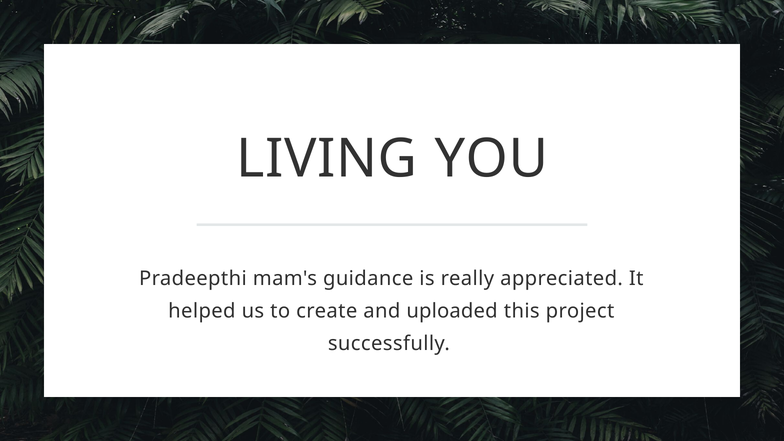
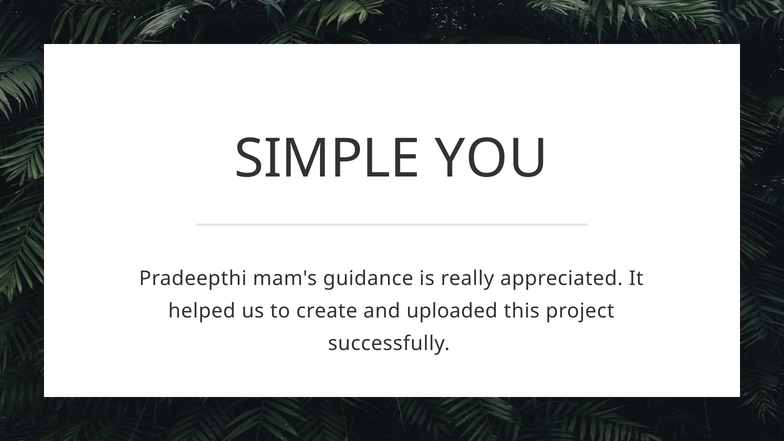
LIVING: LIVING -> SIMPLE
